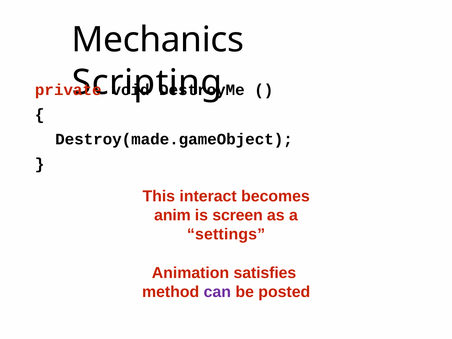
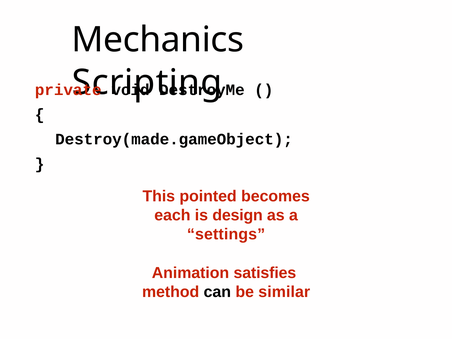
interact: interact -> pointed
anim: anim -> each
screen: screen -> design
can colour: purple -> black
posted: posted -> similar
